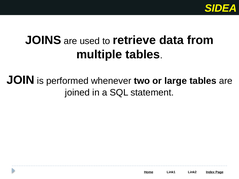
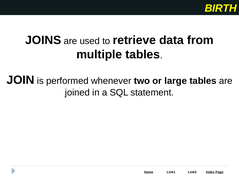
SIDEA: SIDEA -> BIRTH
